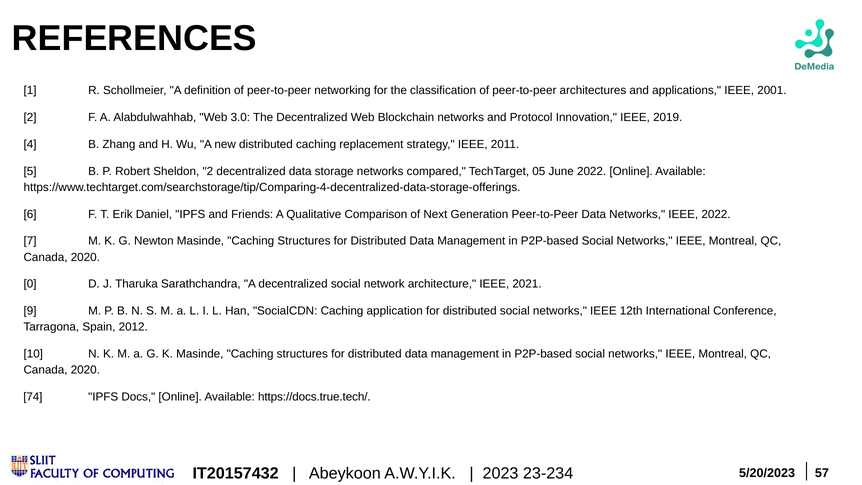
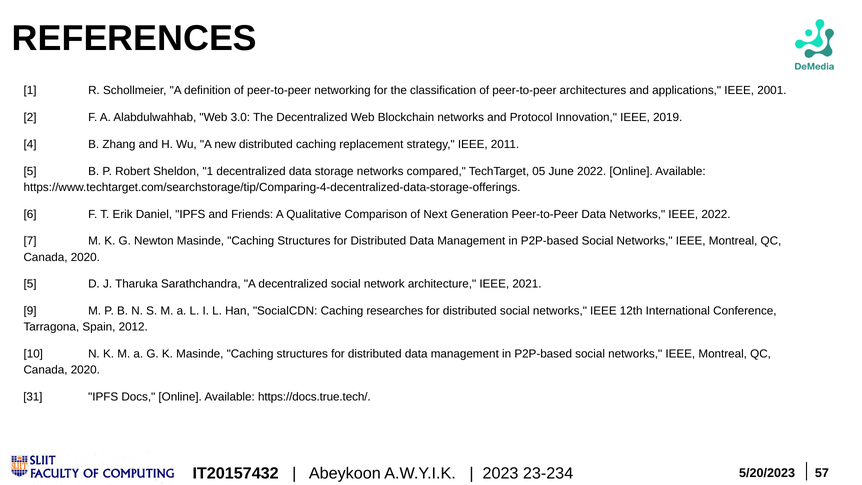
Sheldon 2: 2 -> 1
0 at (30, 284): 0 -> 5
application: application -> researches
74: 74 -> 31
